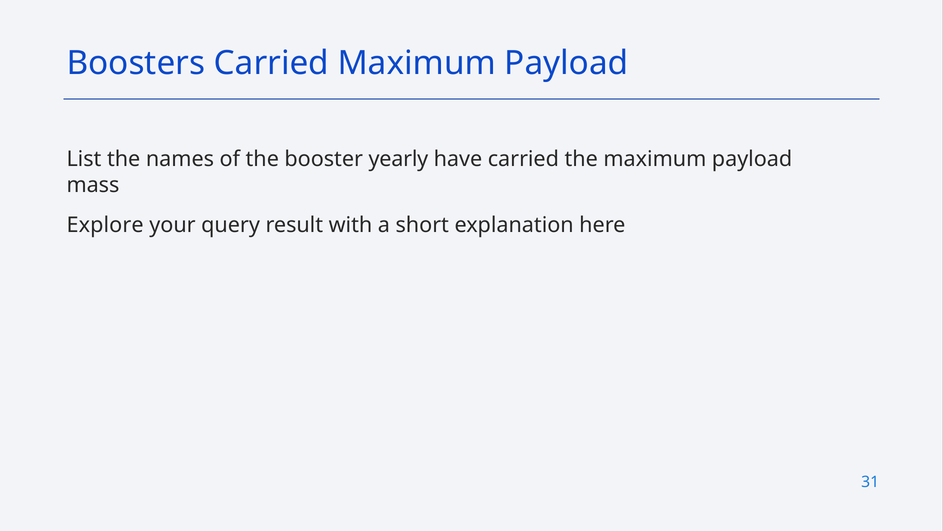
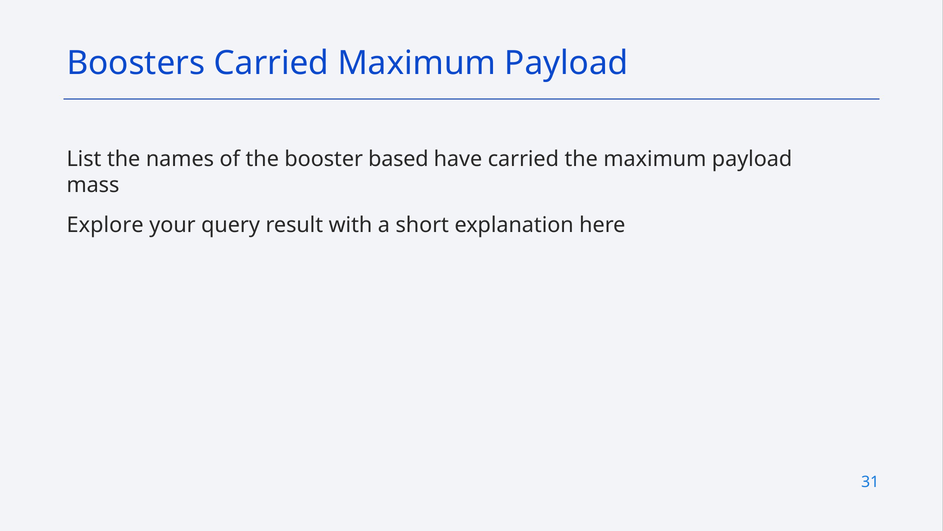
yearly: yearly -> based
